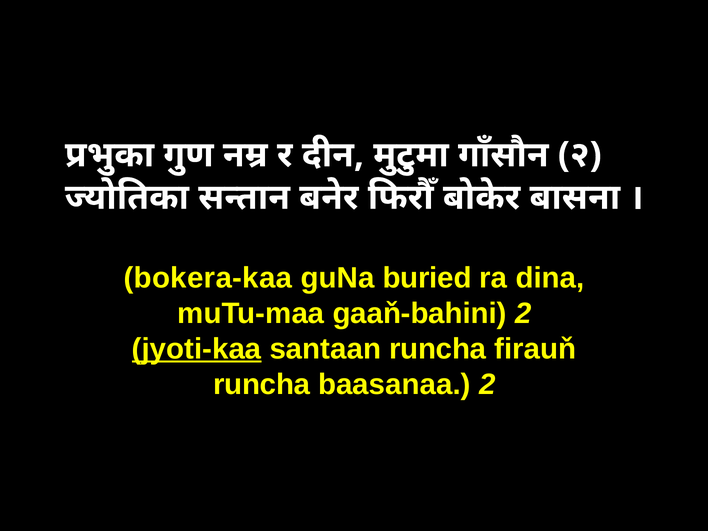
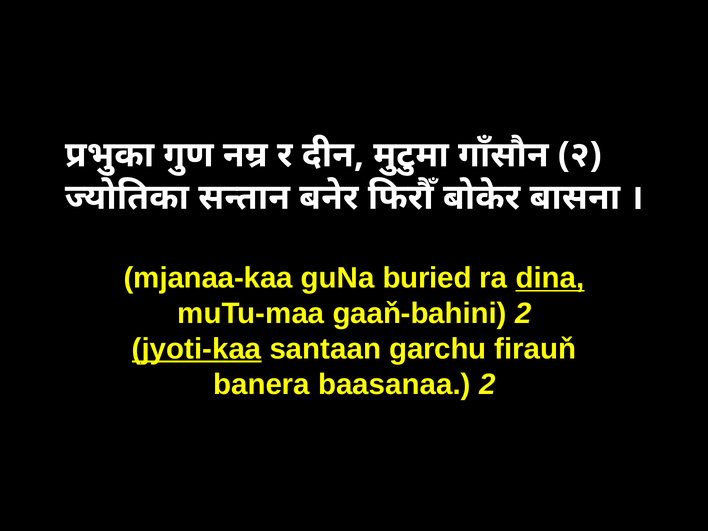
bokera-kaa: bokera-kaa -> mjanaa-kaa
dina underline: none -> present
santaan runcha: runcha -> garchu
runcha at (262, 384): runcha -> banera
